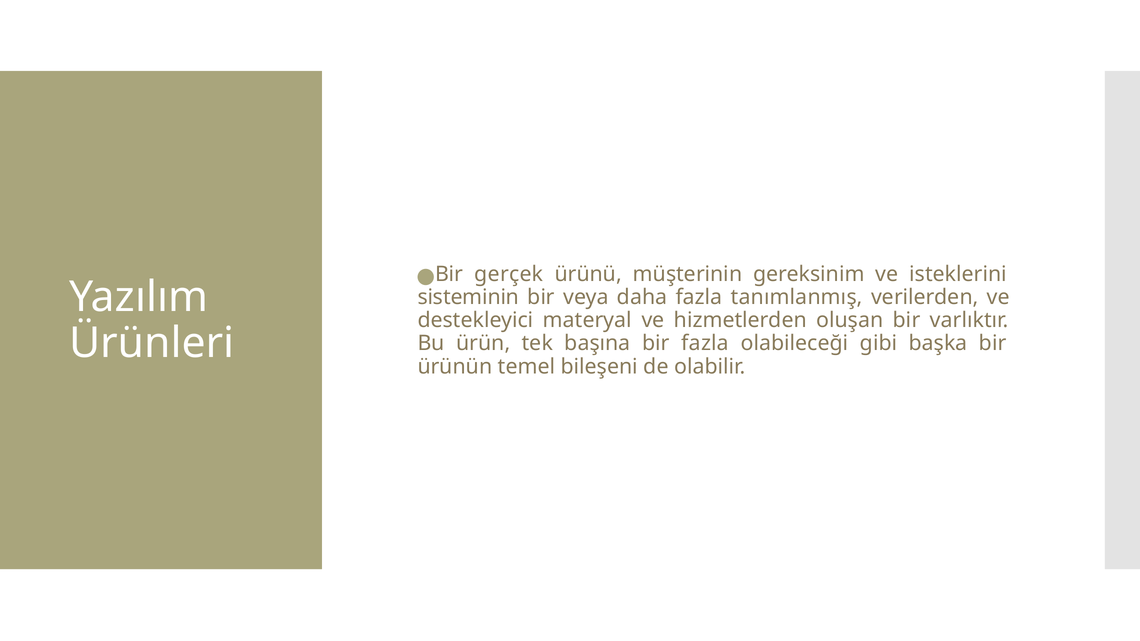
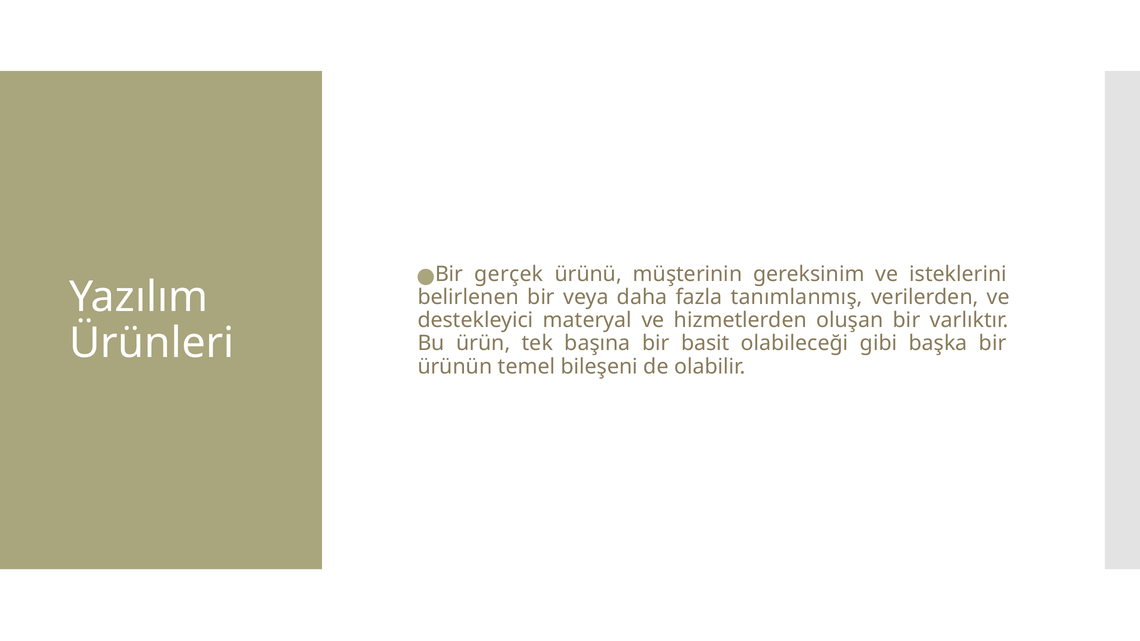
sisteminin: sisteminin -> belirlenen
bir fazla: fazla -> basit
